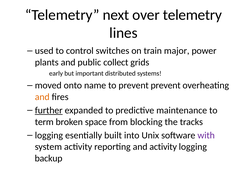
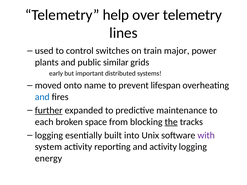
next: next -> help
collect: collect -> similar
prevent prevent: prevent -> lifespan
and at (42, 97) colour: orange -> blue
term: term -> each
the underline: none -> present
backup: backup -> energy
